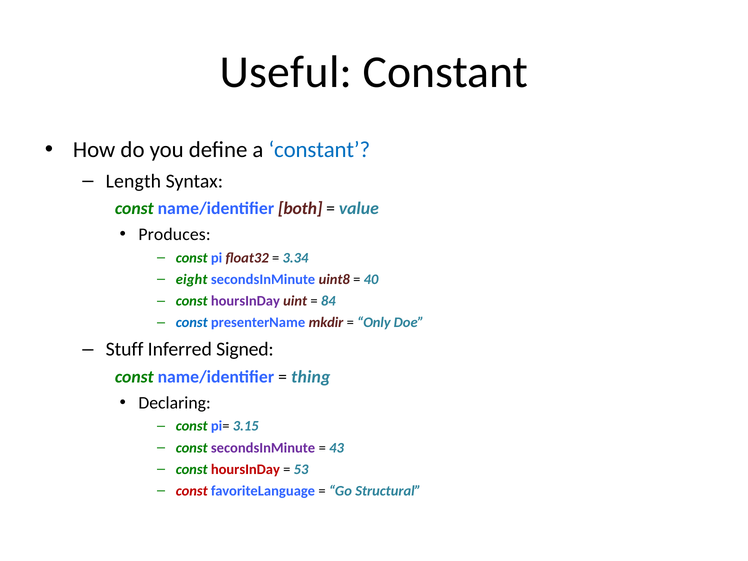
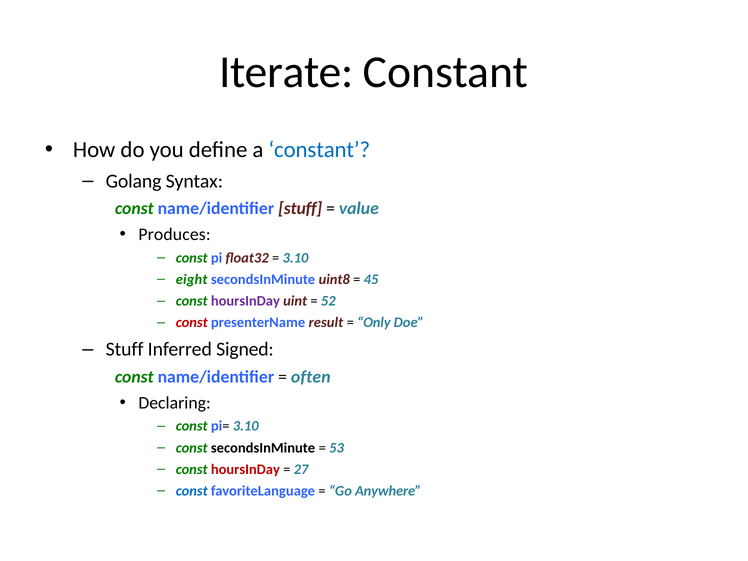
Useful: Useful -> Iterate
Length: Length -> Golang
name/identifier both: both -> stuff
3.34 at (295, 258): 3.34 -> 3.10
40: 40 -> 45
84: 84 -> 52
const at (192, 323) colour: blue -> red
mkdir: mkdir -> result
thing: thing -> often
pi= 3.15: 3.15 -> 3.10
secondsInMinute at (263, 448) colour: purple -> black
43: 43 -> 53
53: 53 -> 27
const at (192, 491) colour: red -> blue
Structural: Structural -> Anywhere
